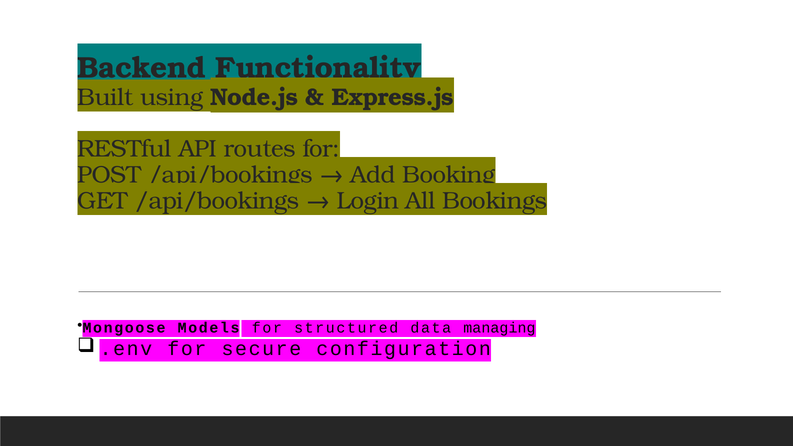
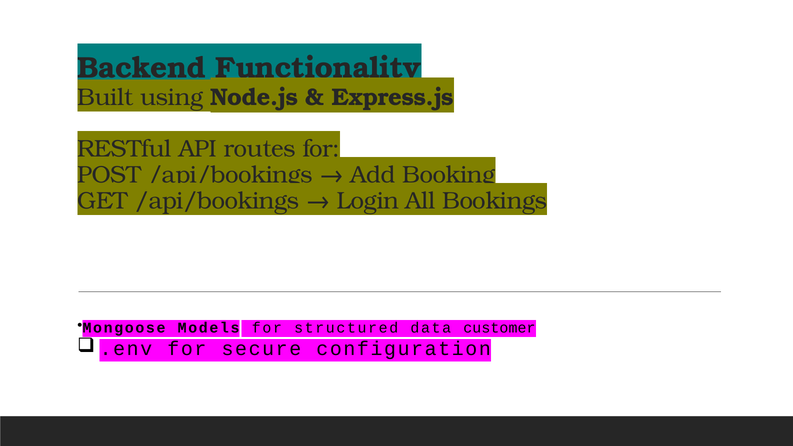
managing: managing -> customer
